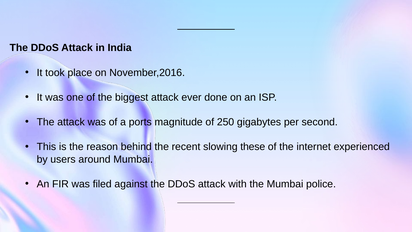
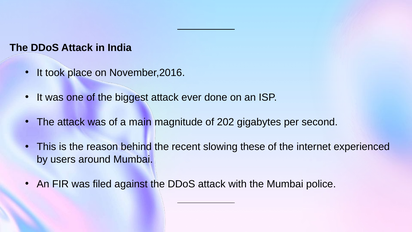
ports: ports -> main
250: 250 -> 202
